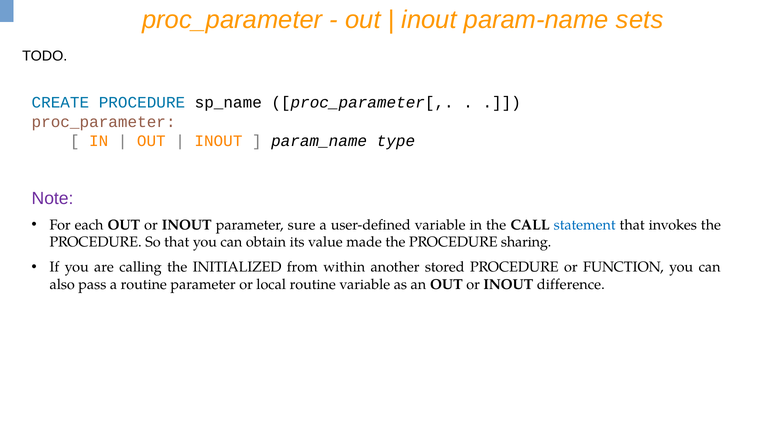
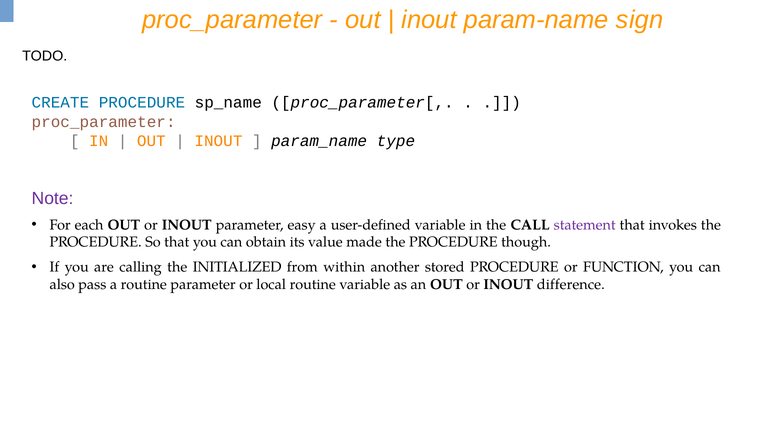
sets: sets -> sign
sure: sure -> easy
statement colour: blue -> purple
sharing: sharing -> though
